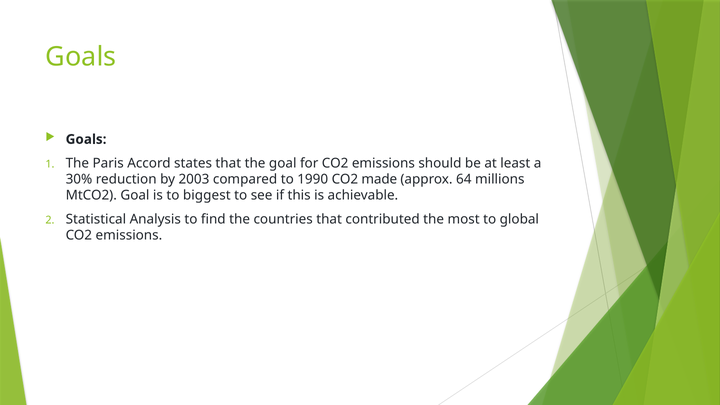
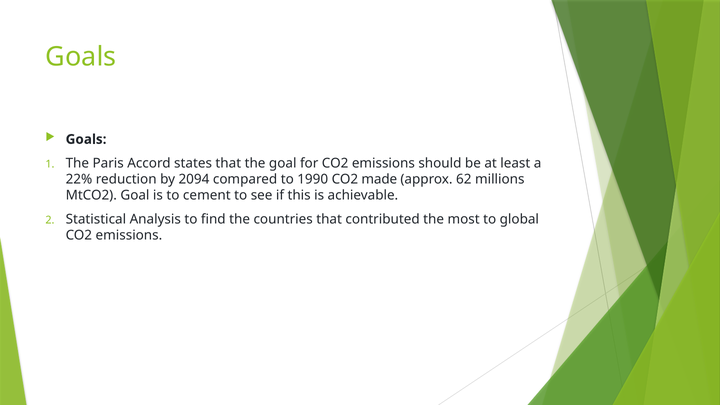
30%: 30% -> 22%
2003: 2003 -> 2094
64: 64 -> 62
biggest: biggest -> cement
